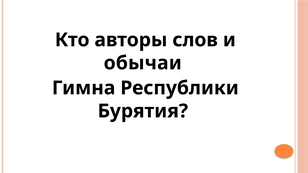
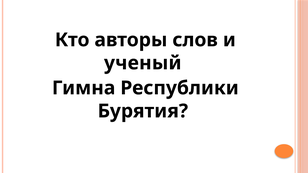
обычаи: обычаи -> ученый
